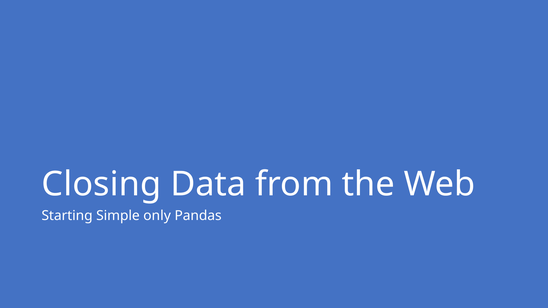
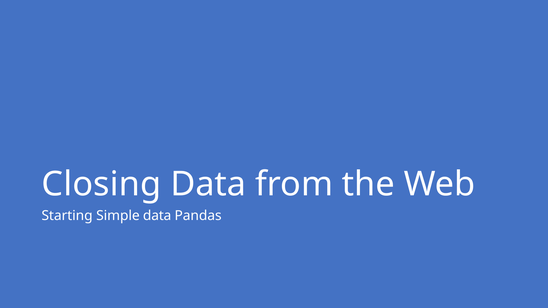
Simple only: only -> data
